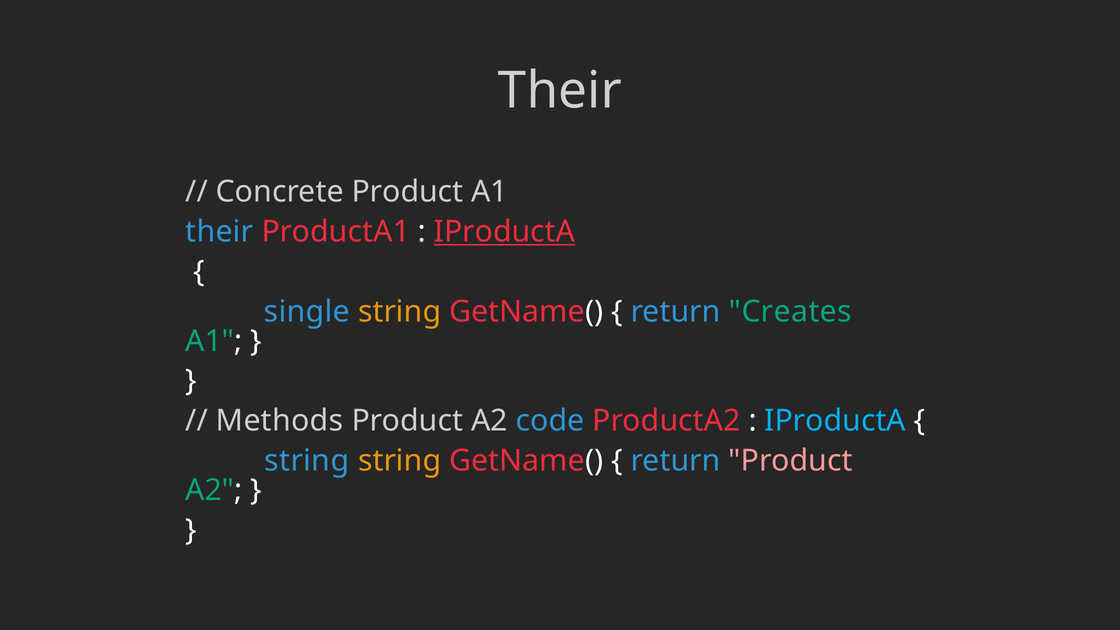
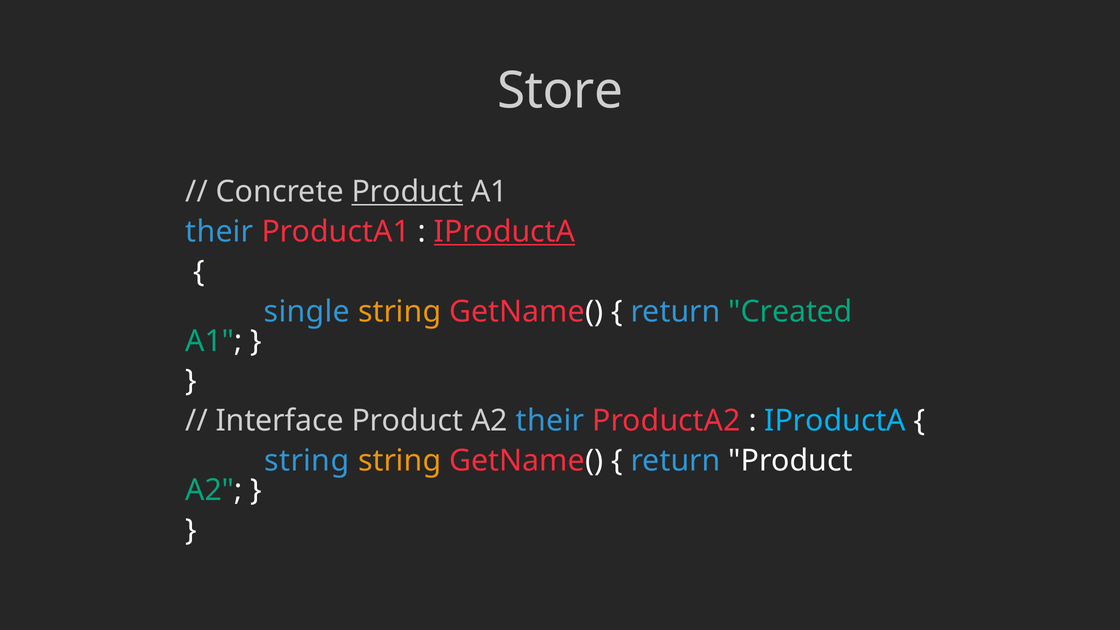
Their at (560, 91): Their -> Store
Product at (407, 192) underline: none -> present
Creates: Creates -> Created
Methods: Methods -> Interface
A2 code: code -> their
Product at (790, 461) colour: pink -> white
